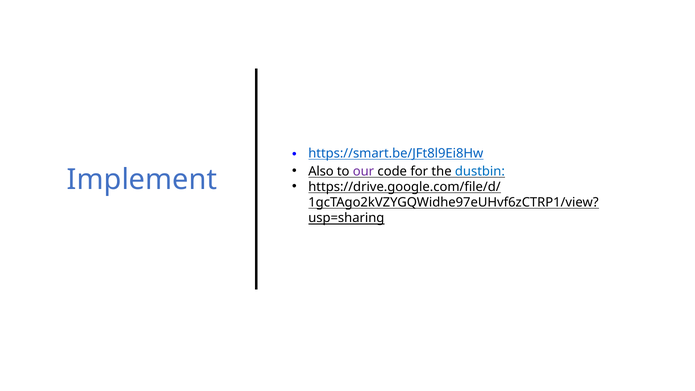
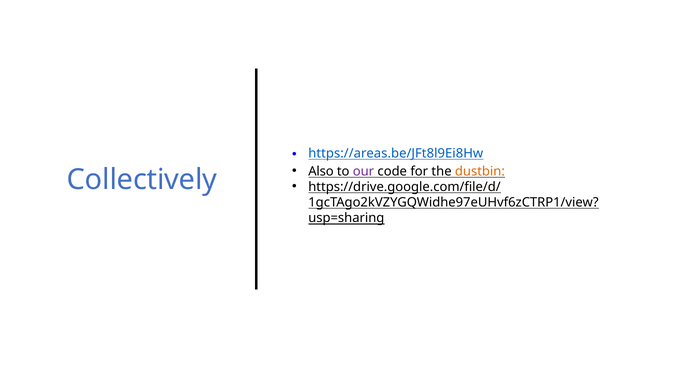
https://smart.be/JFt8l9Ei8Hw: https://smart.be/JFt8l9Ei8Hw -> https://areas.be/JFt8l9Ei8Hw
dustbin colour: blue -> orange
Implement: Implement -> Collectively
